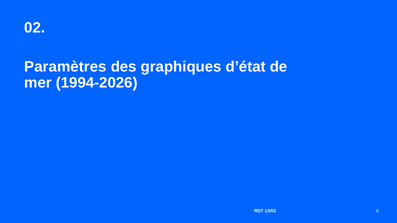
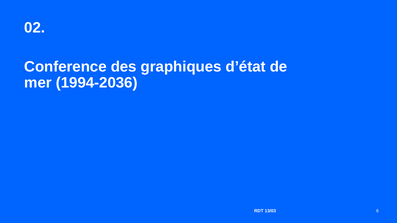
Paramètres: Paramètres -> Conference
1994-2026: 1994-2026 -> 1994-2036
